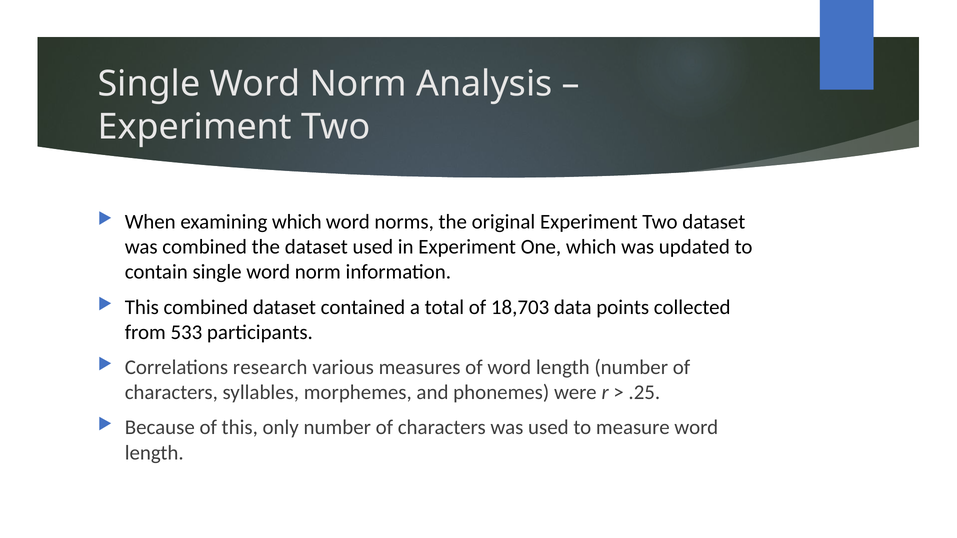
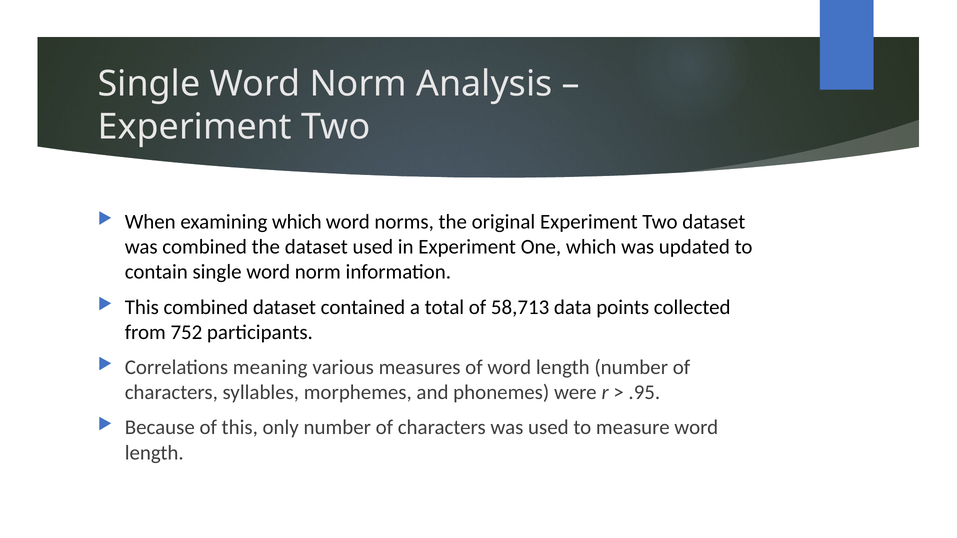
18,703: 18,703 -> 58,713
533: 533 -> 752
research: research -> meaning
.25: .25 -> .95
